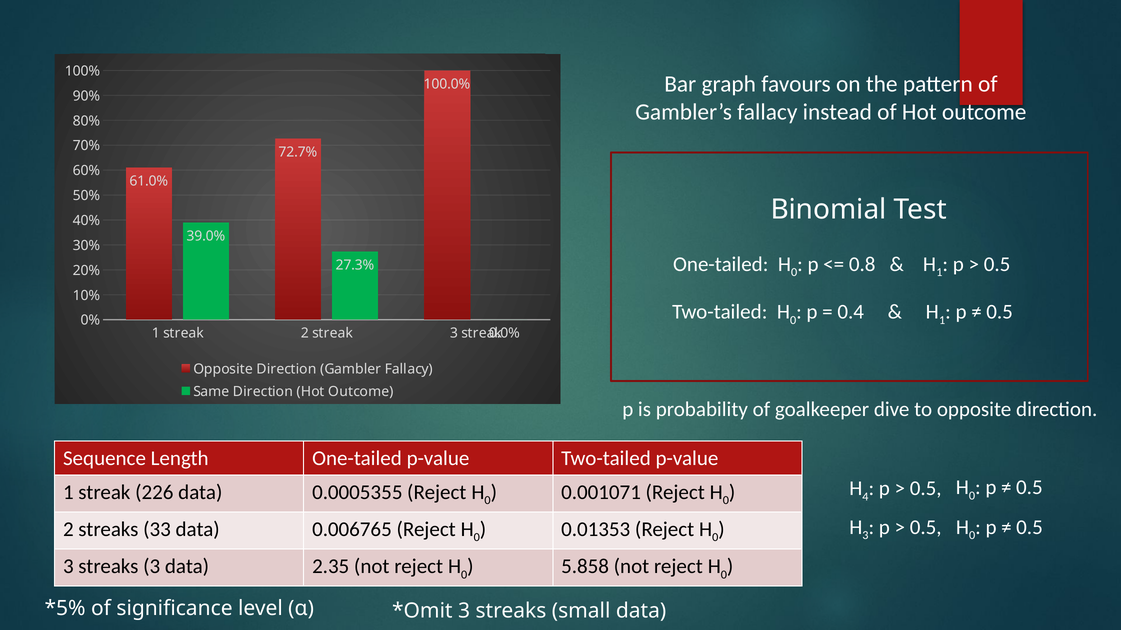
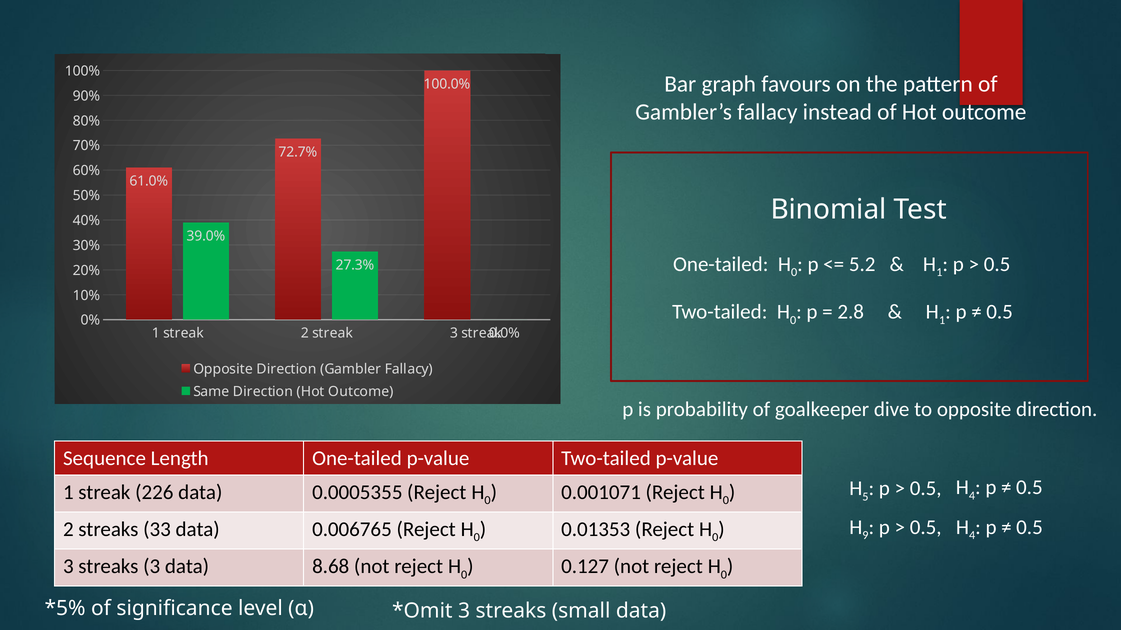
0.8: 0.8 -> 5.2
0.4: 0.4 -> 2.8
0 at (972, 496): 0 -> 4
4: 4 -> 5
3 at (865, 536): 3 -> 9
0 at (972, 536): 0 -> 4
2.35: 2.35 -> 8.68
5.858: 5.858 -> 0.127
